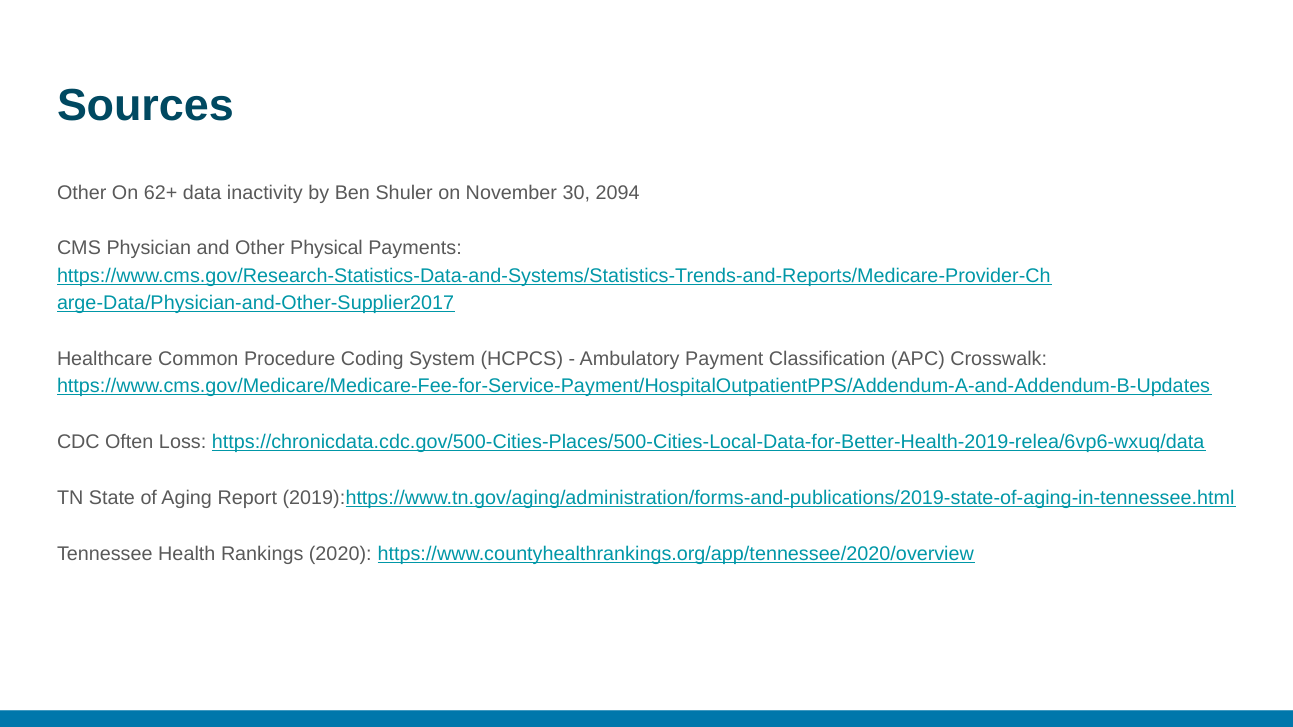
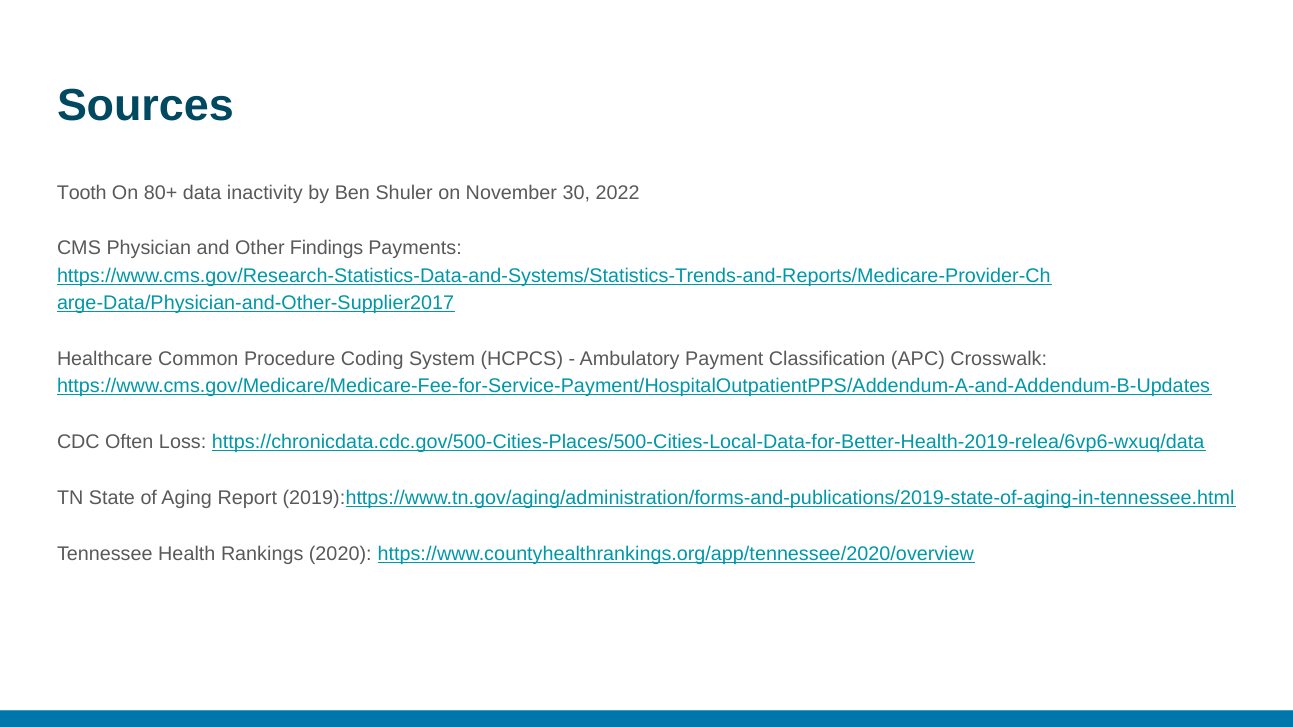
Other at (82, 193): Other -> Tooth
62+: 62+ -> 80+
2094: 2094 -> 2022
Physical: Physical -> Findings
